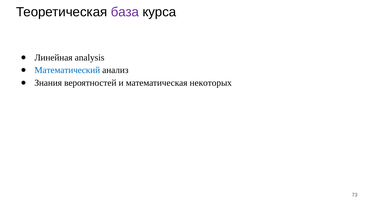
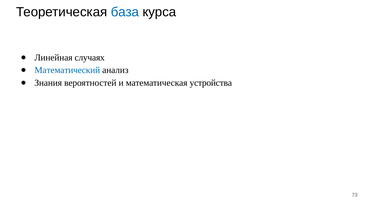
база colour: purple -> blue
analysis: analysis -> случаях
некоторых: некоторых -> устройства
